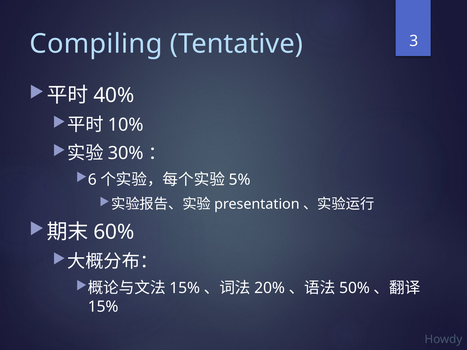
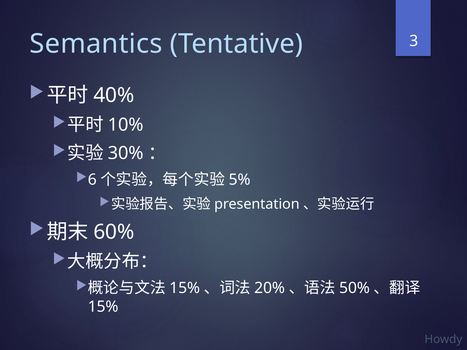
Compiling: Compiling -> Semantics
